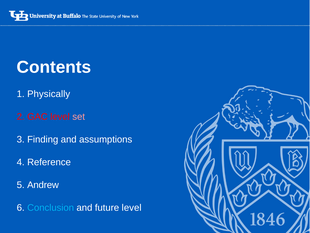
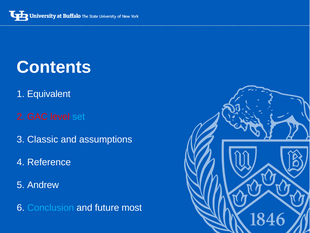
Physically: Physically -> Equivalent
set colour: pink -> light blue
Finding: Finding -> Classic
future level: level -> most
